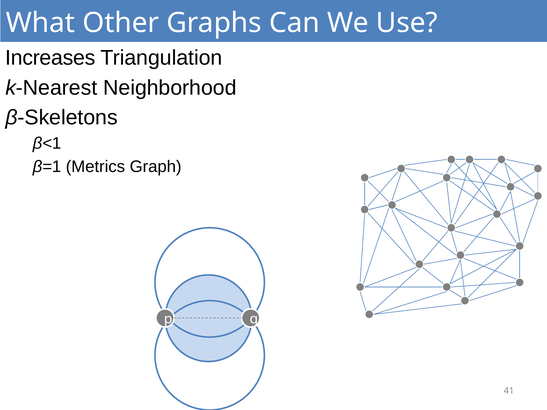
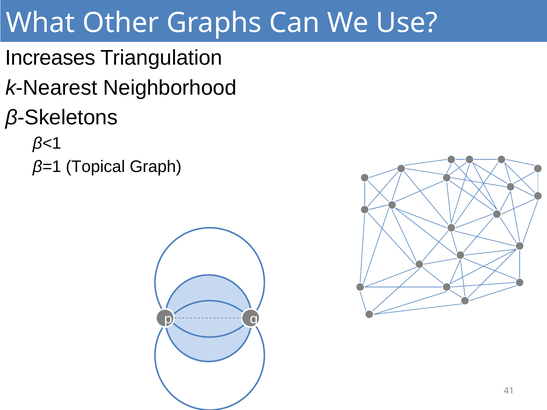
Metrics: Metrics -> Topical
